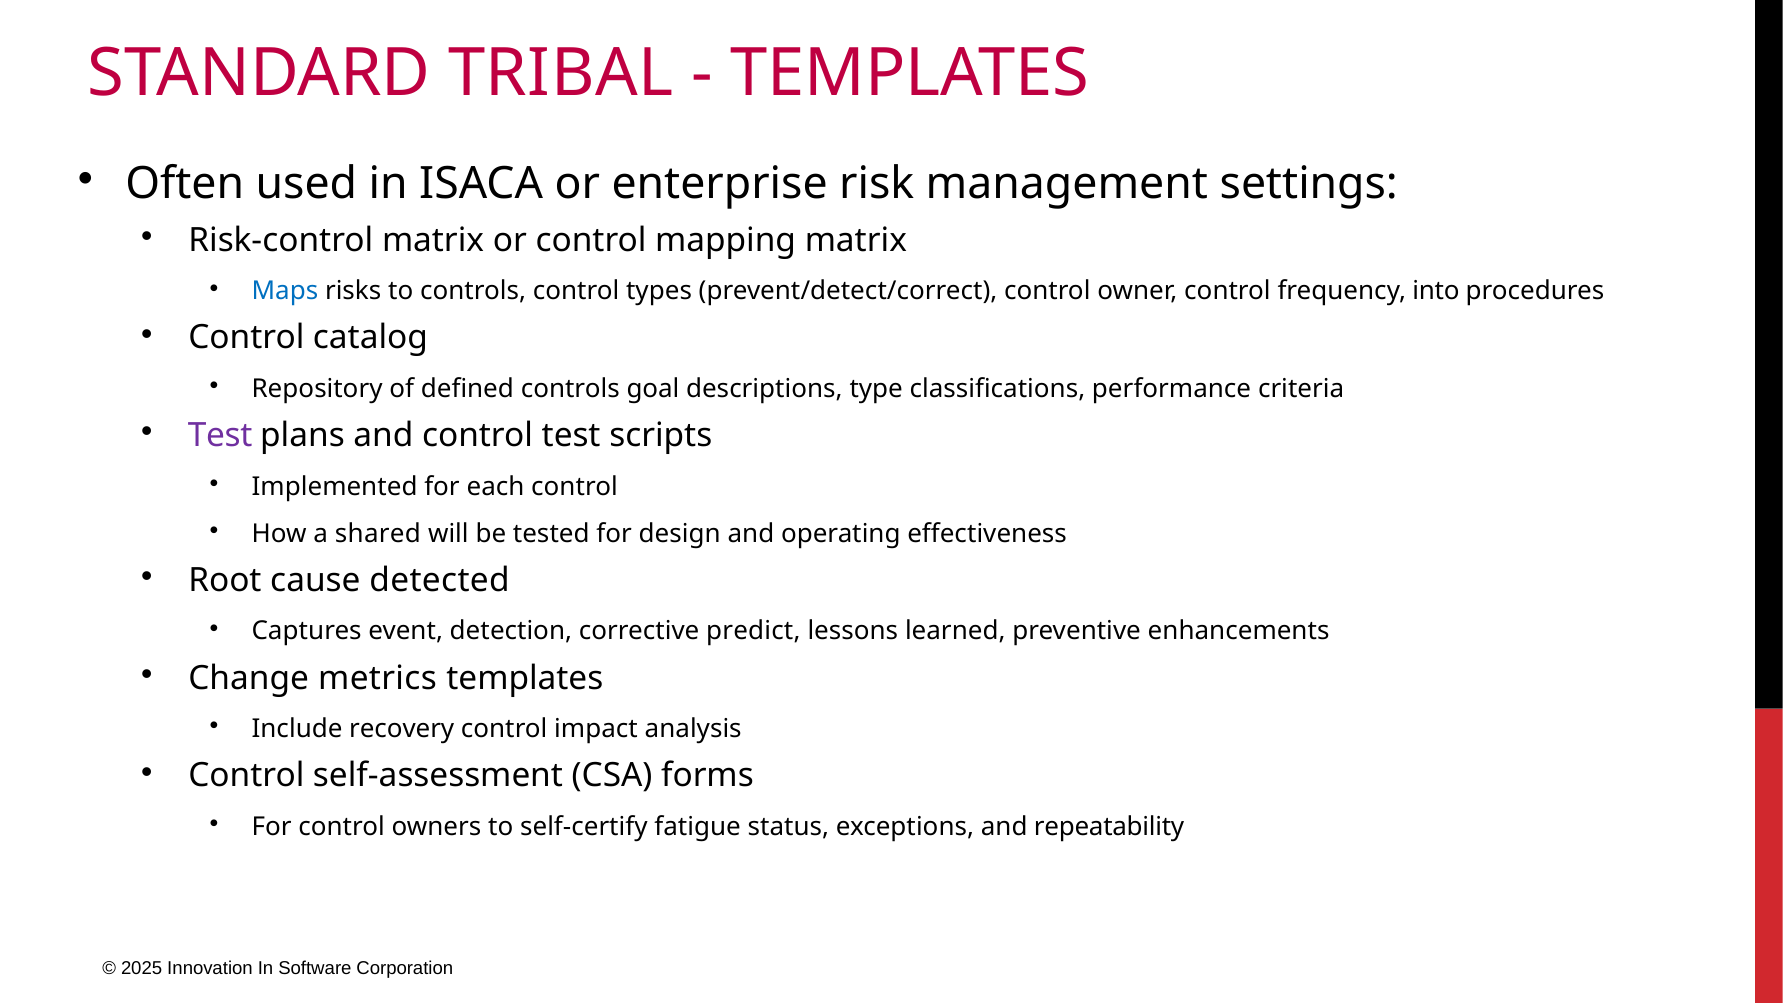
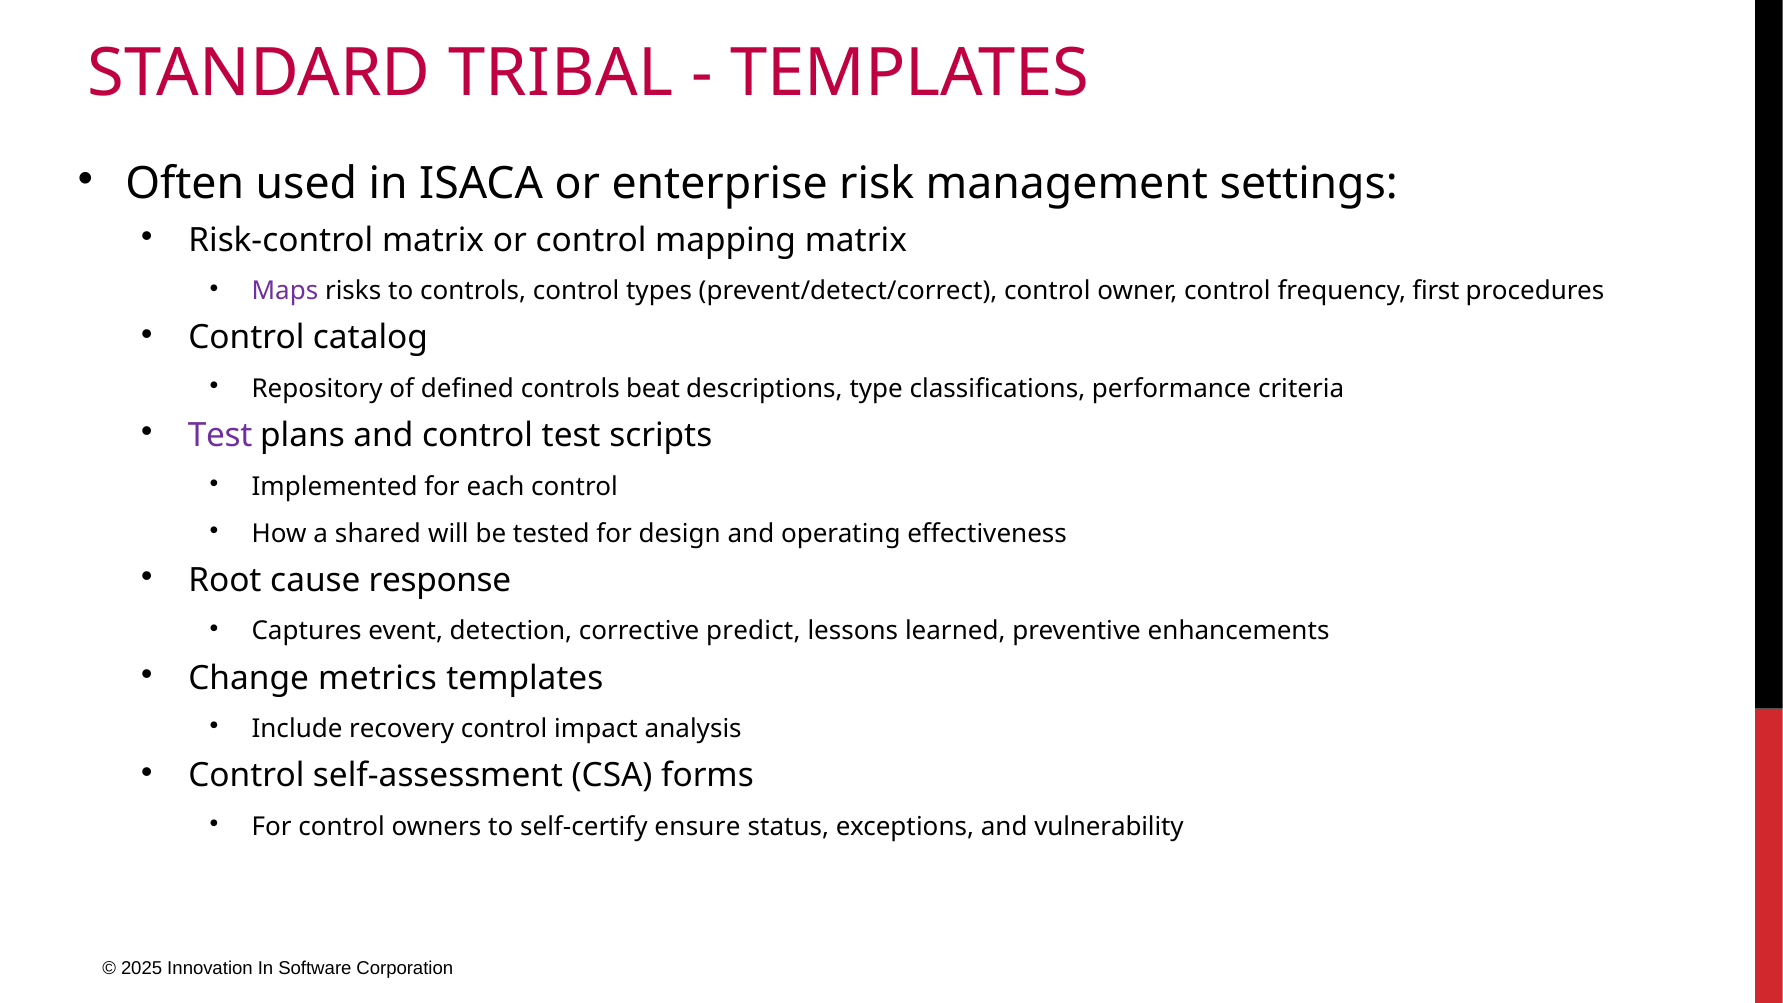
Maps colour: blue -> purple
into: into -> first
goal: goal -> beat
detected: detected -> response
fatigue: fatigue -> ensure
repeatability: repeatability -> vulnerability
